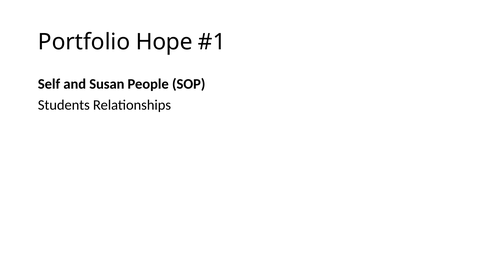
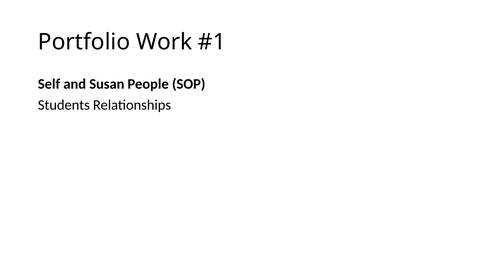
Hope: Hope -> Work
